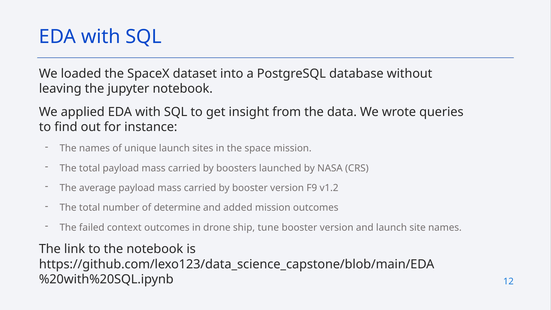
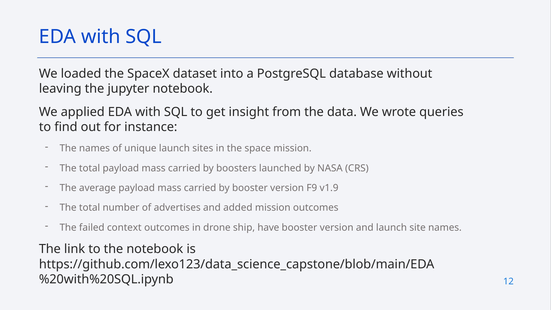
v1.2: v1.2 -> v1.9
determine: determine -> advertises
tune: tune -> have
